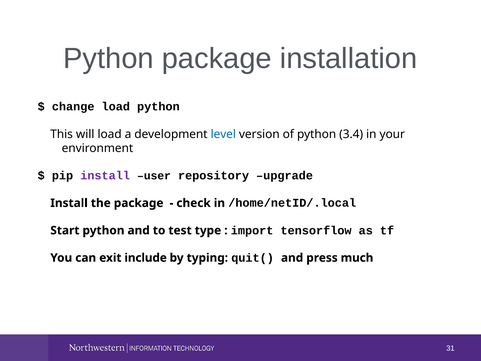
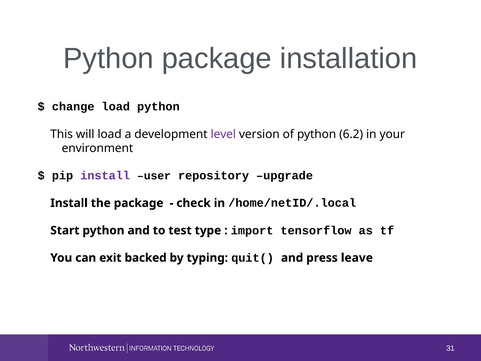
level colour: blue -> purple
3.4: 3.4 -> 6.2
include: include -> backed
much: much -> leave
